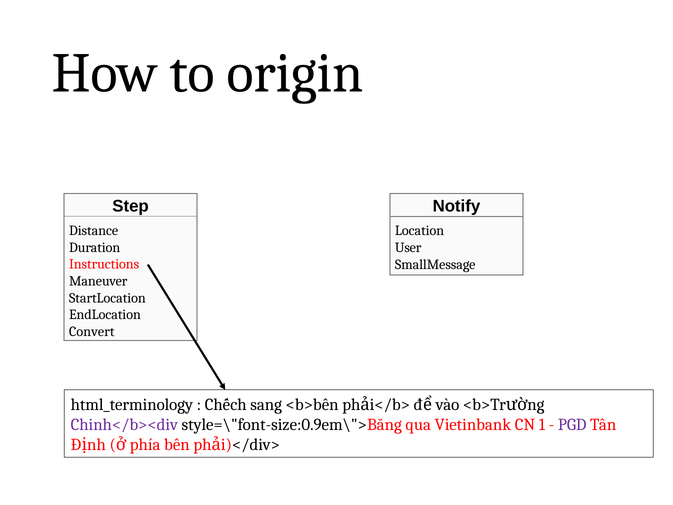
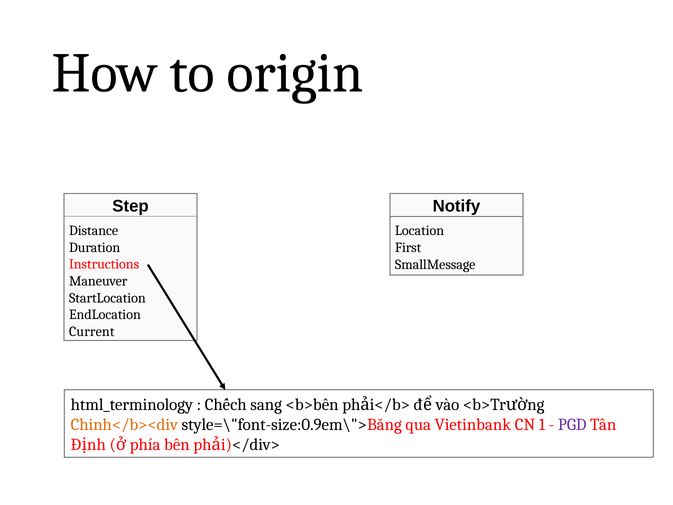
User: User -> First
Convert: Convert -> Current
Chinh</b><div colour: purple -> orange
